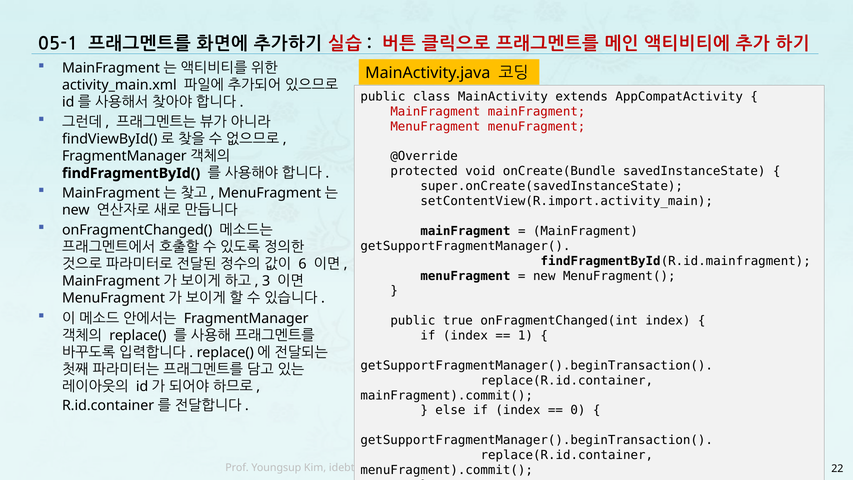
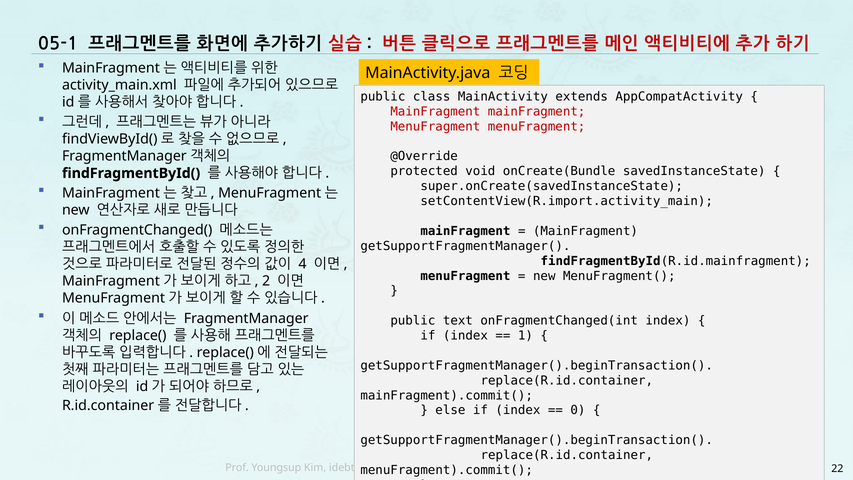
6: 6 -> 4
3: 3 -> 2
true: true -> text
